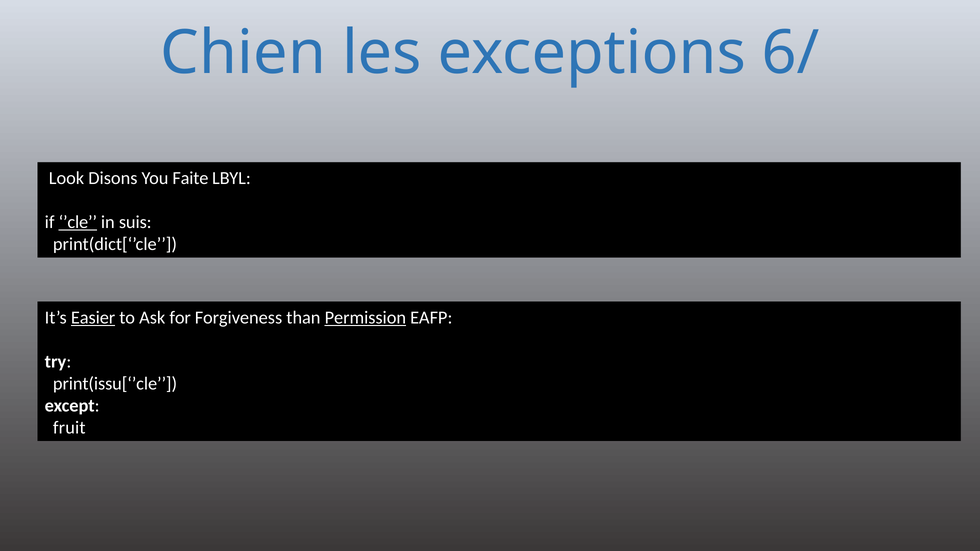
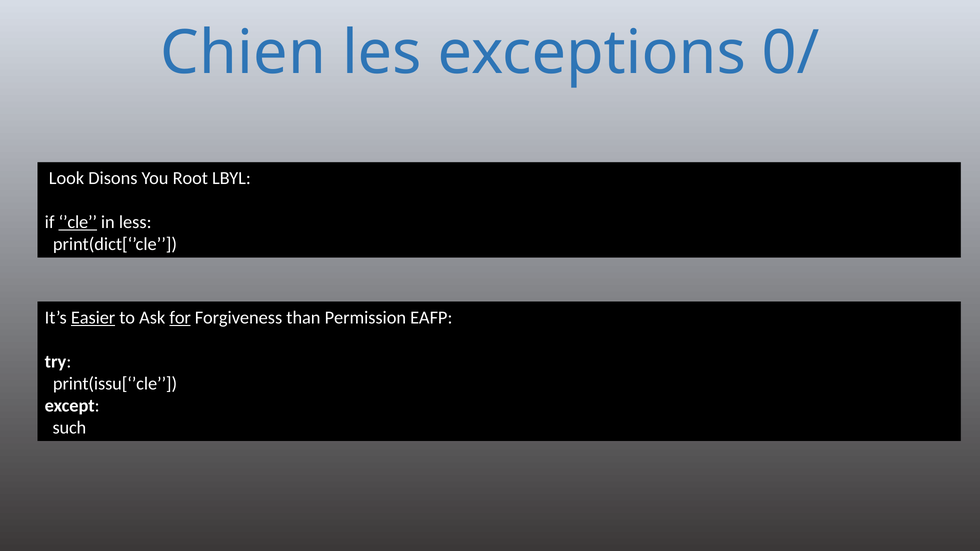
6/: 6/ -> 0/
Faite: Faite -> Root
suis: suis -> less
for underline: none -> present
Permission underline: present -> none
fruit: fruit -> such
